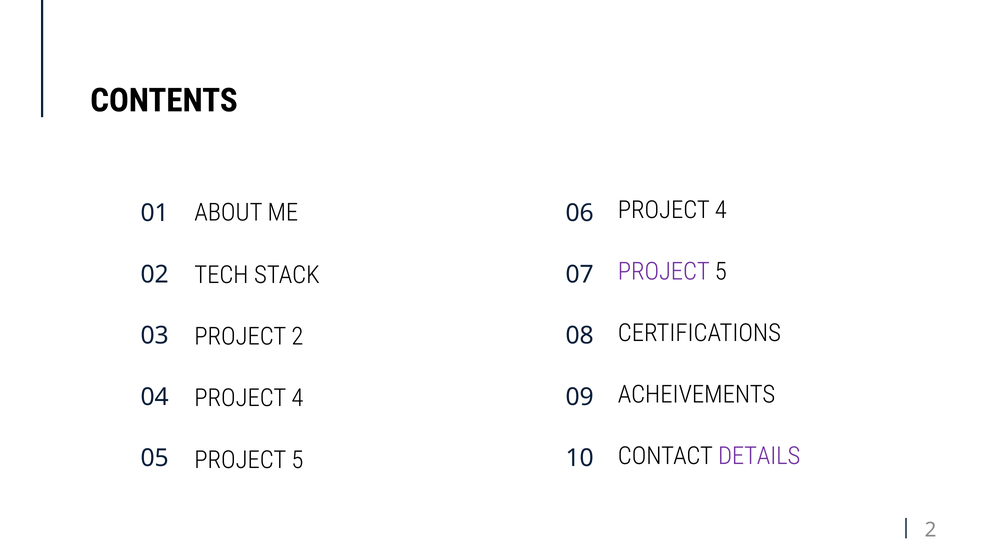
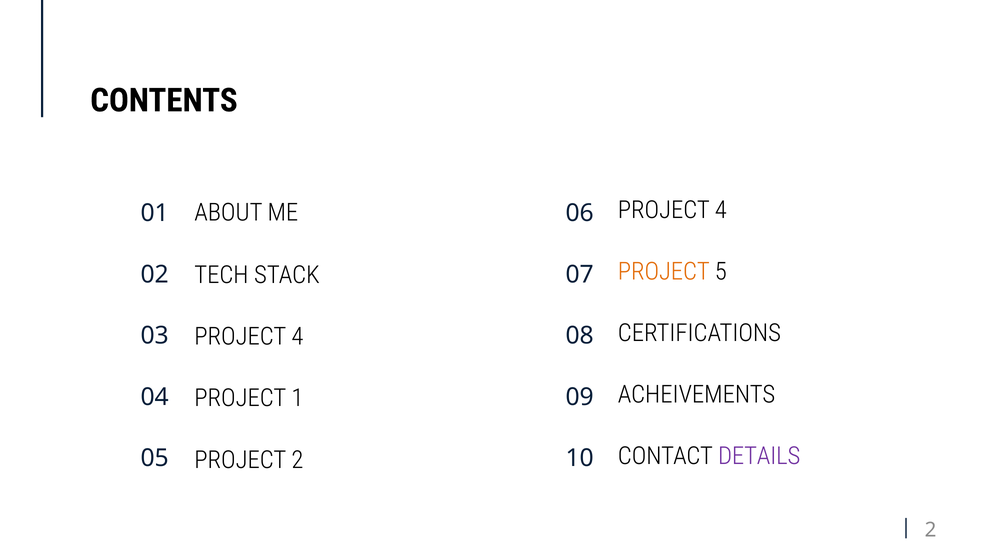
PROJECT at (664, 272) colour: purple -> orange
2 at (297, 337): 2 -> 4
4 at (297, 398): 4 -> 1
5 at (297, 460): 5 -> 2
